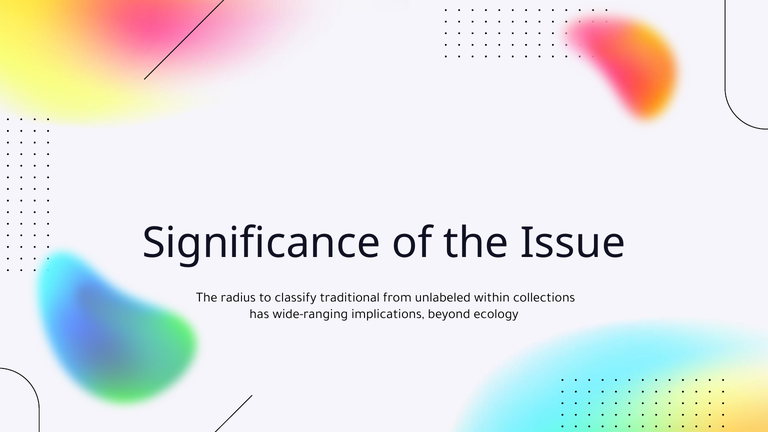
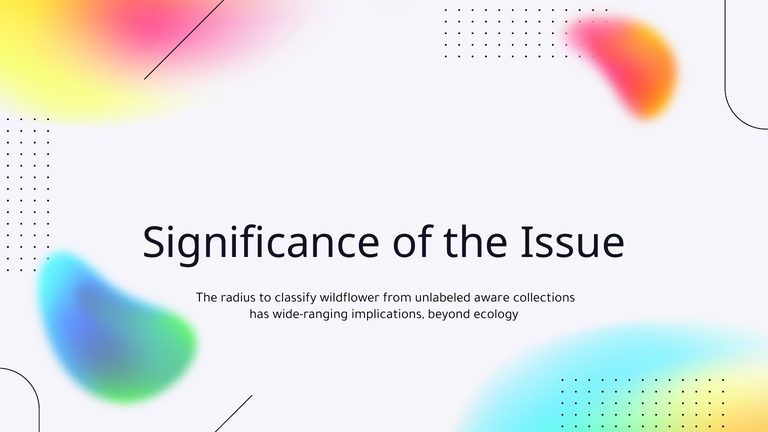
traditional: traditional -> wildflower
within: within -> aware
